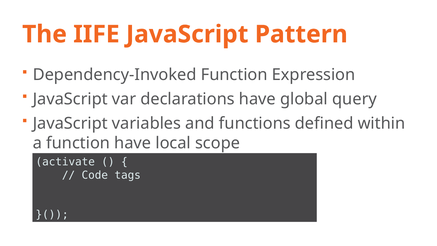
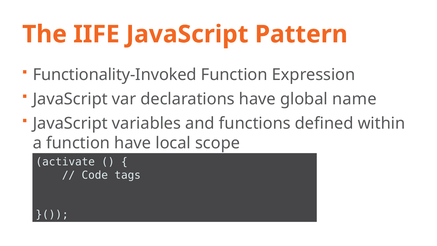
Dependency-Invoked: Dependency-Invoked -> Functionality-Invoked
query: query -> name
